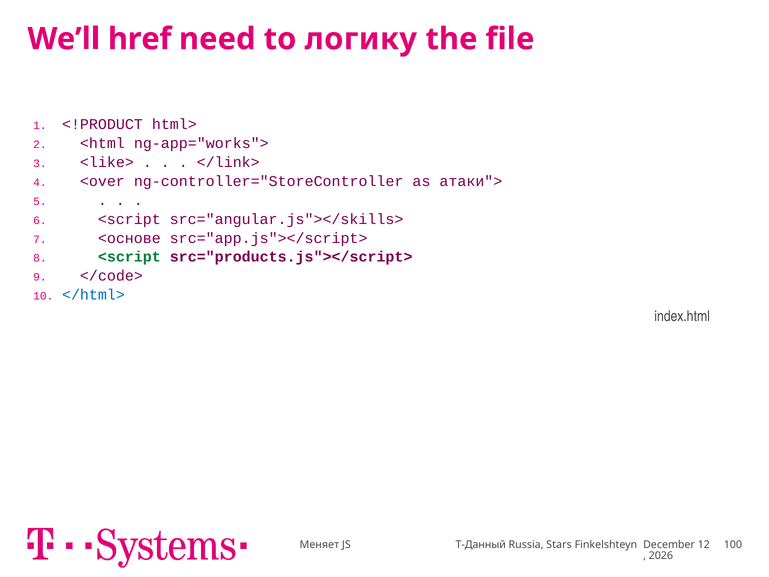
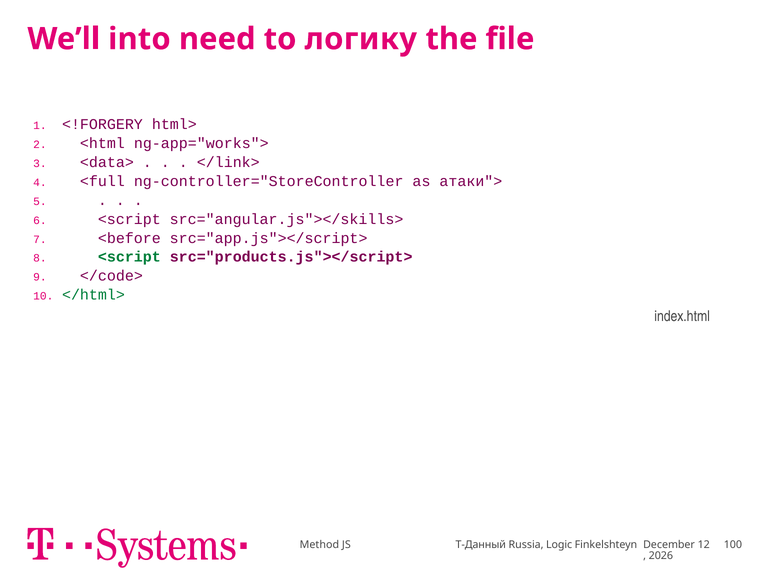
href: href -> into
<!PRODUCT: <!PRODUCT -> <!FORGERY
<like>: <like> -> <data>
<over: <over -> <full
<основе: <основе -> <before
</html> colour: blue -> green
Меняет: Меняет -> Method
Stars: Stars -> Logic
